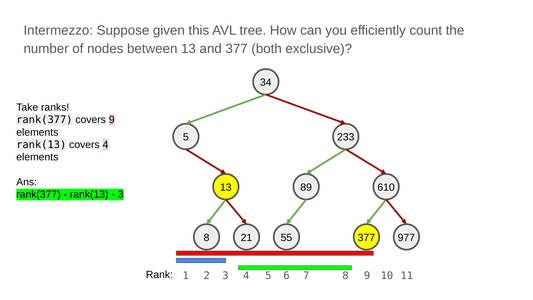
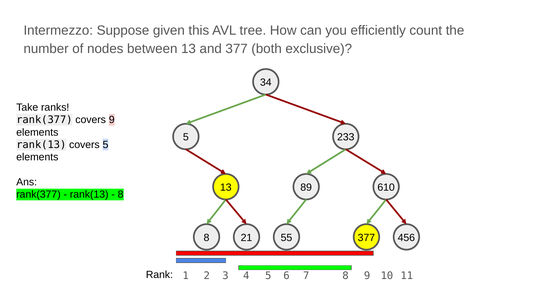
covers 4: 4 -> 5
3 at (121, 194): 3 -> 8
977: 977 -> 456
